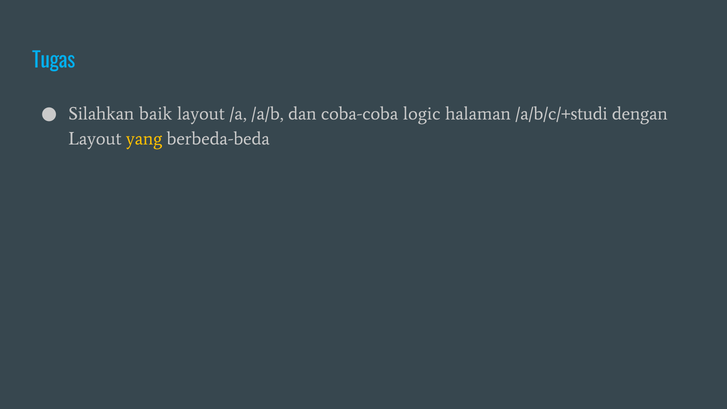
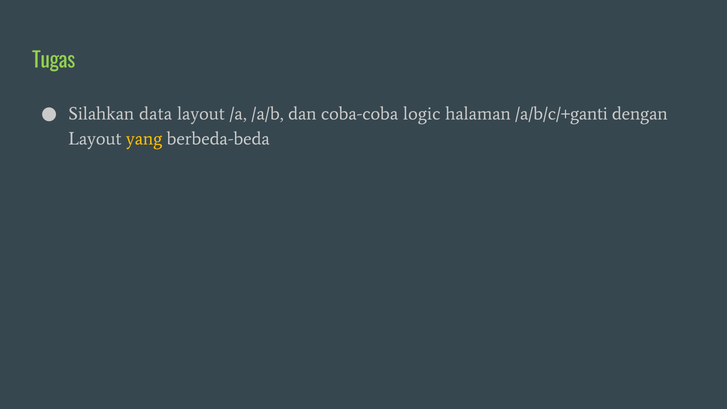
Tugas colour: light blue -> light green
baik: baik -> data
/a/b/c/+studi: /a/b/c/+studi -> /a/b/c/+ganti
